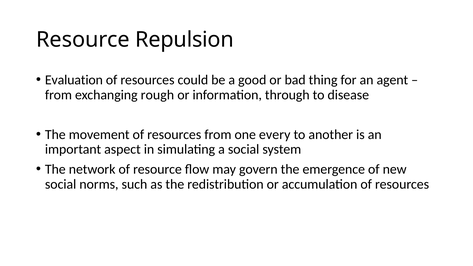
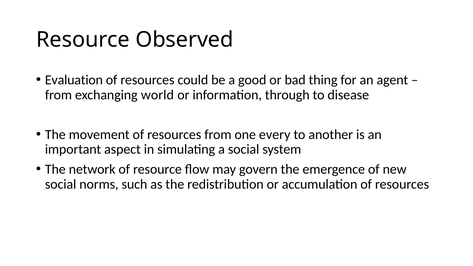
Repulsion: Repulsion -> Observed
rough: rough -> world
